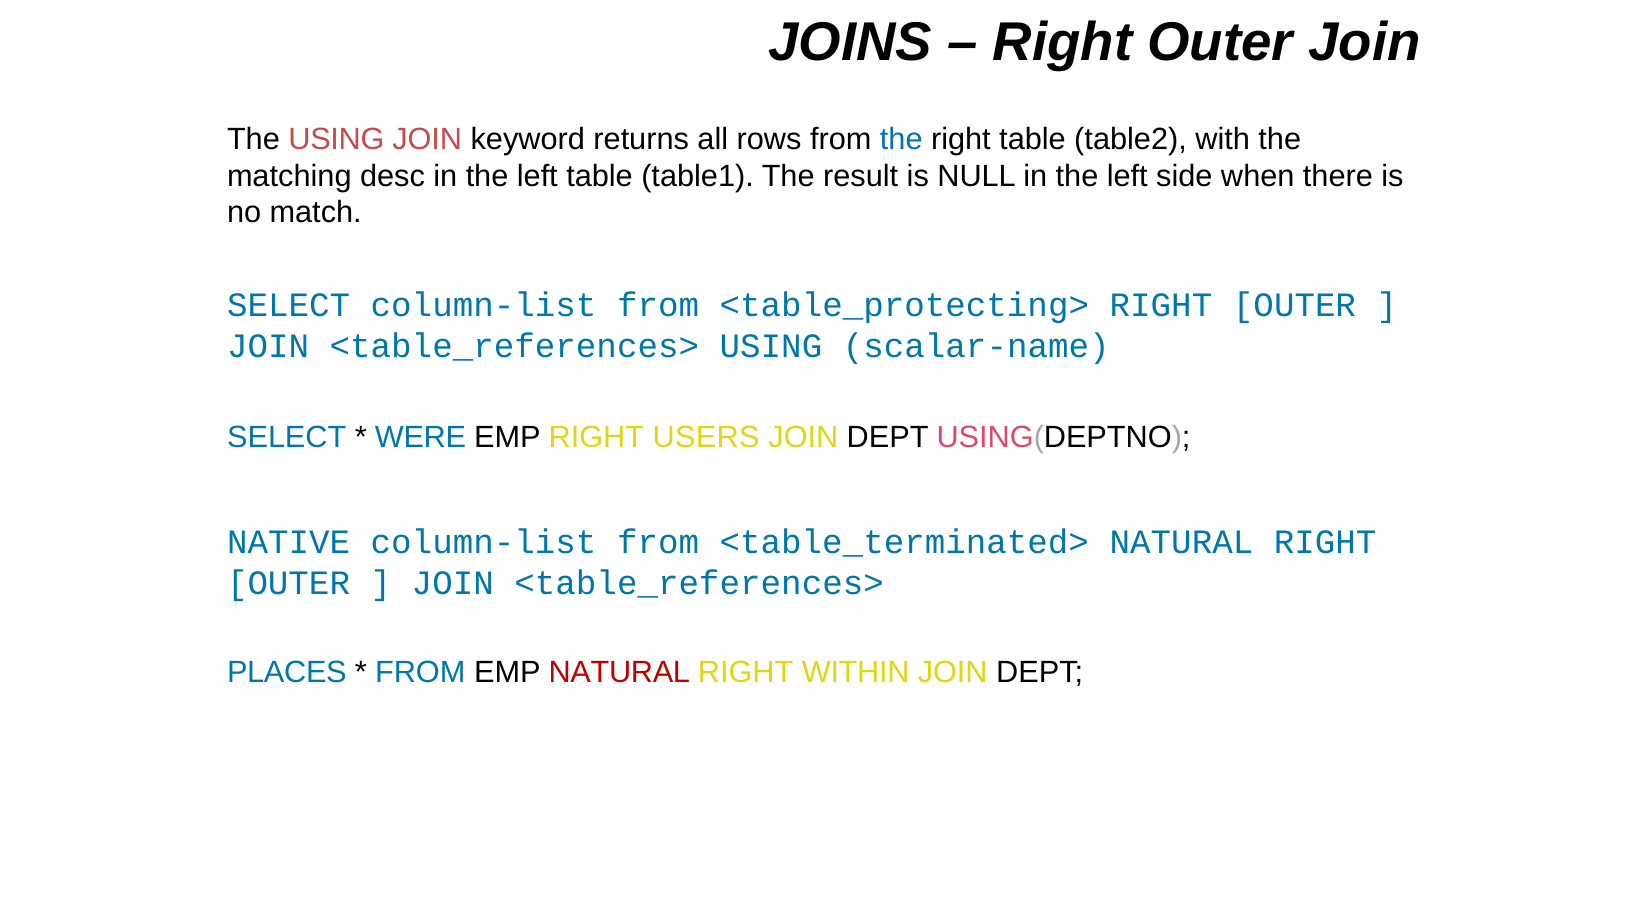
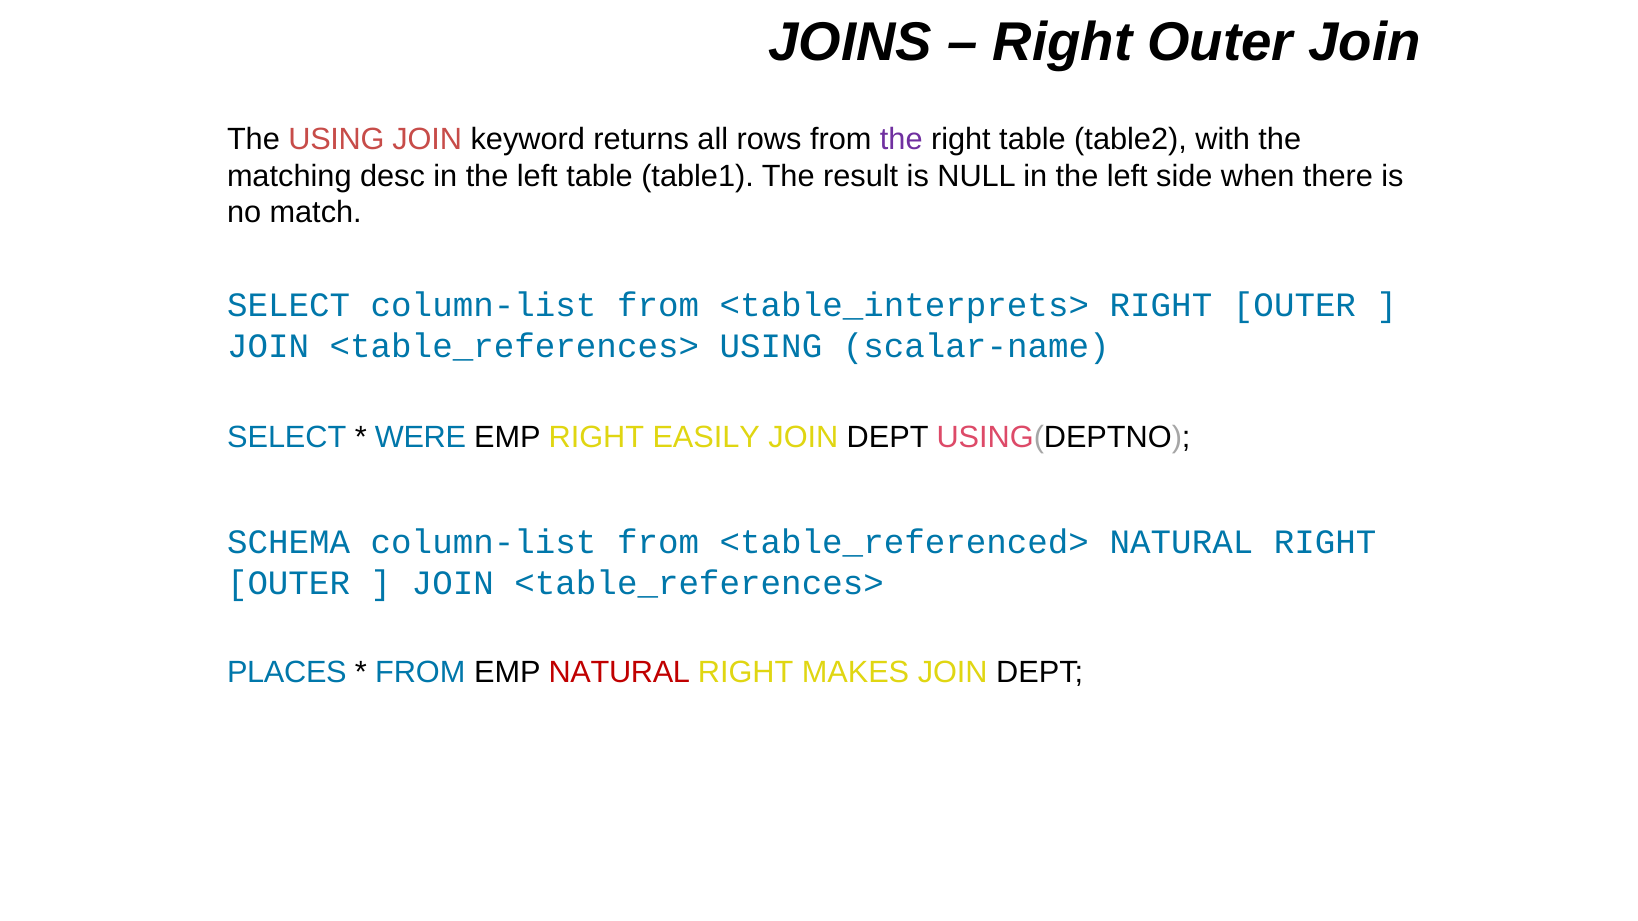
the at (901, 139) colour: blue -> purple
<table_protecting>: <table_protecting> -> <table_interprets>
USERS: USERS -> EASILY
NATIVE: NATIVE -> SCHEMA
<table_terminated>: <table_terminated> -> <table_referenced>
WITHIN: WITHIN -> MAKES
